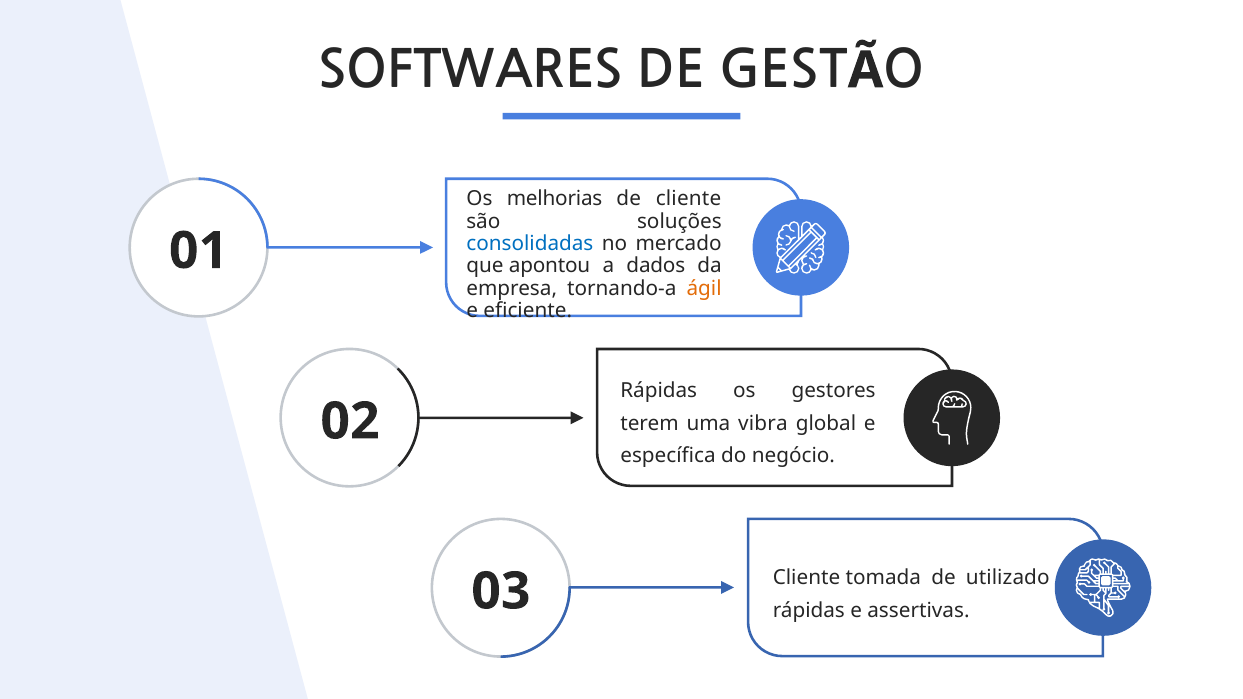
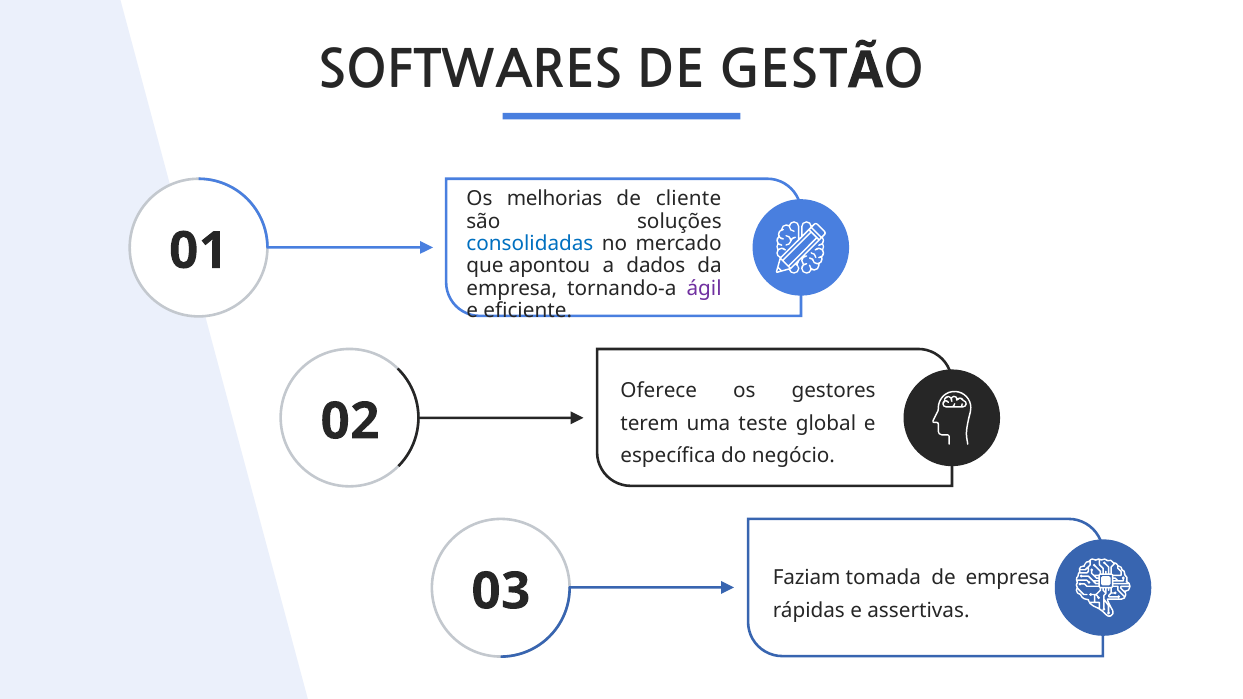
ágil colour: orange -> purple
Rápidas at (659, 391): Rápidas -> Oferece
vibra: vibra -> teste
Cliente at (807, 578): Cliente -> Faziam
de utilizado: utilizado -> empresa
